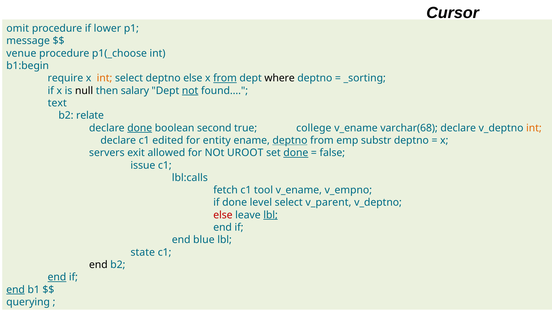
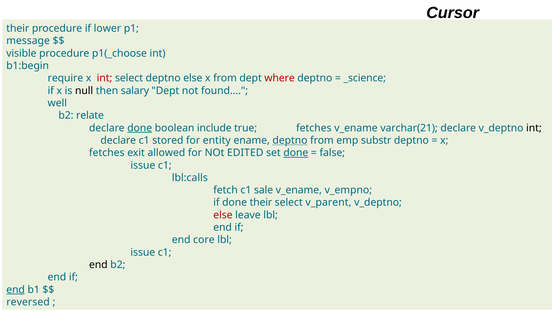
omit at (18, 28): omit -> their
venue: venue -> visible
int at (105, 78) colour: orange -> red
from at (225, 78) underline: present -> none
where colour: black -> red
_sorting: _sorting -> _science
not at (190, 90) underline: present -> none
text: text -> well
second: second -> include
true college: college -> fetches
varchar(68: varchar(68 -> varchar(21
int at (534, 128) colour: orange -> black
edited: edited -> stored
servers at (107, 153): servers -> fetches
UROOT: UROOT -> EDITED
tool: tool -> sale
done level: level -> their
lbl at (271, 215) underline: present -> none
blue: blue -> core
state at (143, 252): state -> issue
end at (57, 277) underline: present -> none
querying: querying -> reversed
